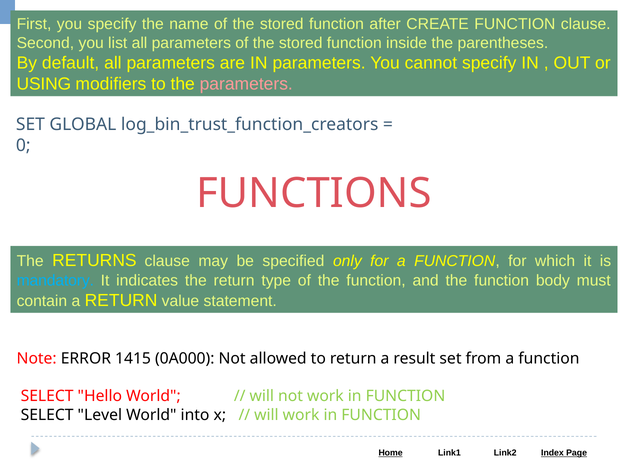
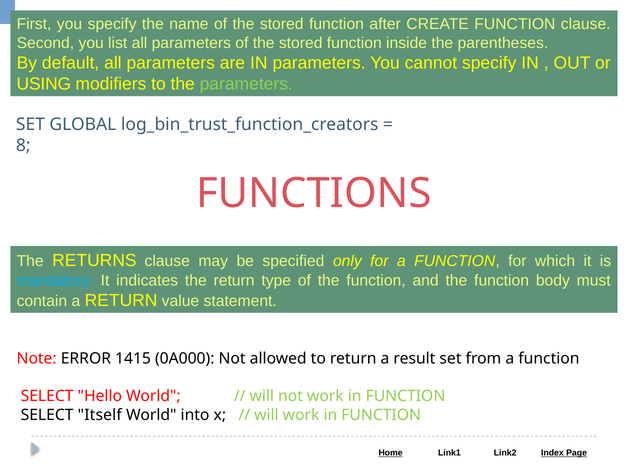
parameters at (246, 84) colour: pink -> light green
0: 0 -> 8
Level: Level -> Itself
